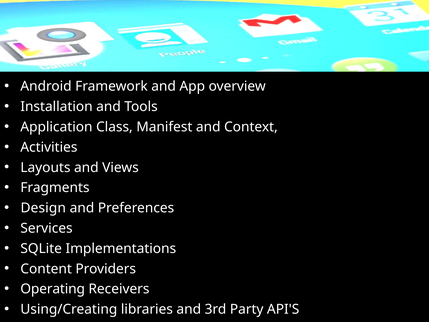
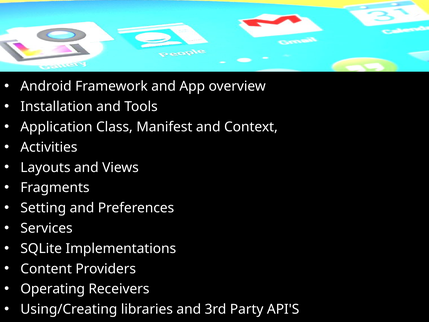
Design: Design -> Setting
